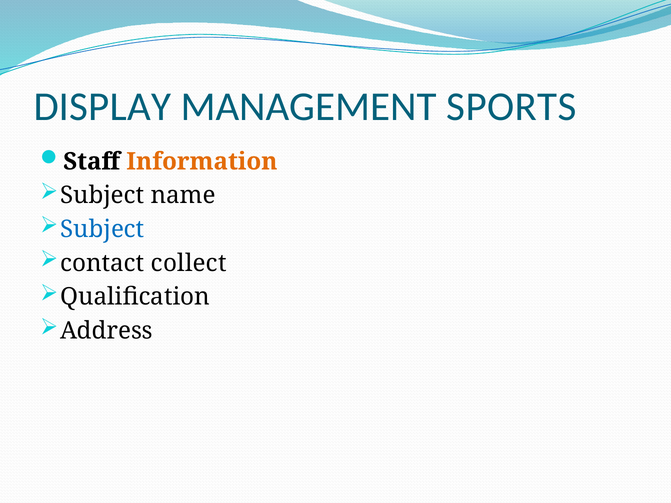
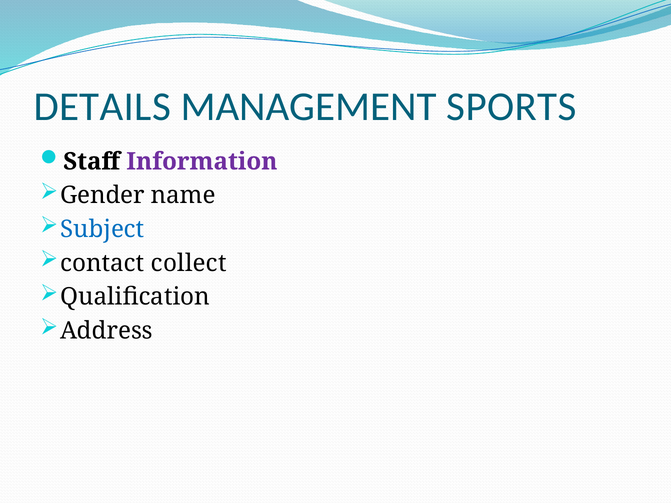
DISPLAY: DISPLAY -> DETAILS
Information colour: orange -> purple
Subject at (102, 195): Subject -> Gender
